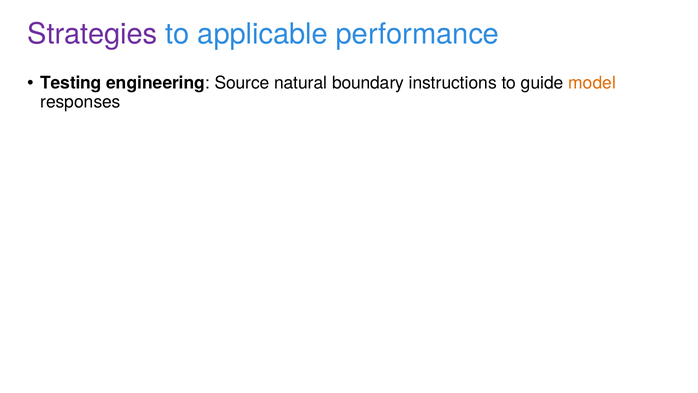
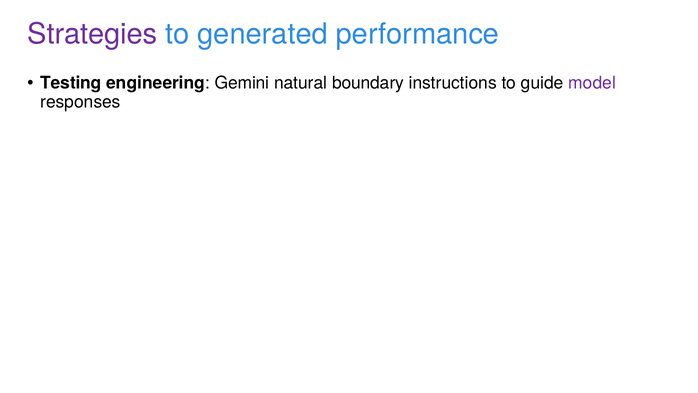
applicable: applicable -> generated
Source: Source -> Gemini
model colour: orange -> purple
